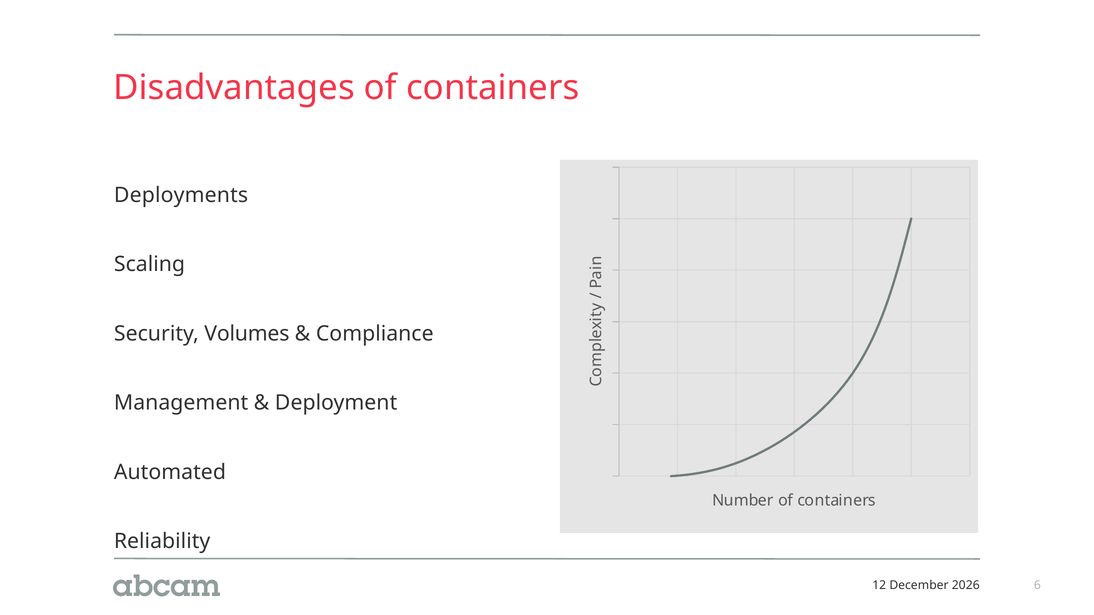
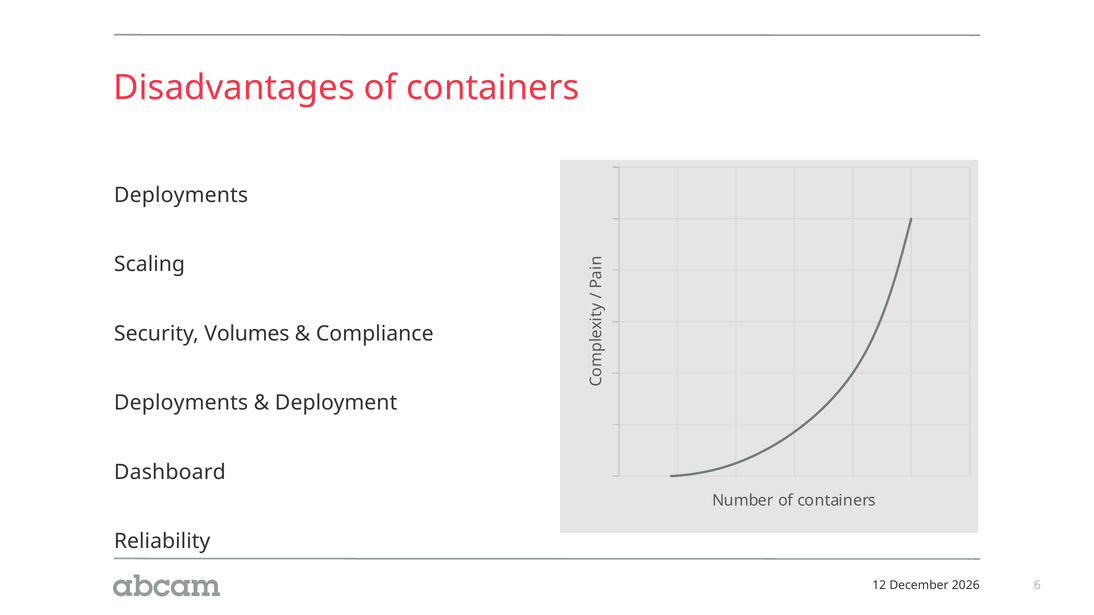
Management at (181, 403): Management -> Deployments
Automated: Automated -> Dashboard
